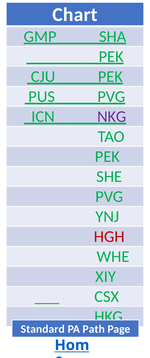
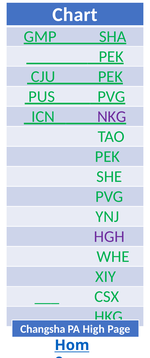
HGH colour: red -> purple
Standard: Standard -> Changsha
Path: Path -> High
